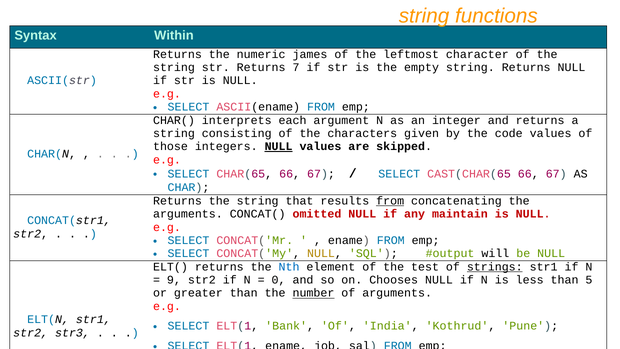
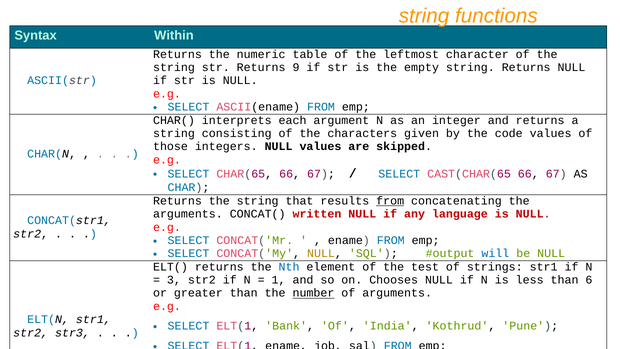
james: james -> table
7: 7 -> 9
NULL at (279, 146) underline: present -> none
omitted: omitted -> written
maintain: maintain -> language
will colour: black -> blue
strings underline: present -> none
9: 9 -> 3
0: 0 -> 1
5: 5 -> 6
